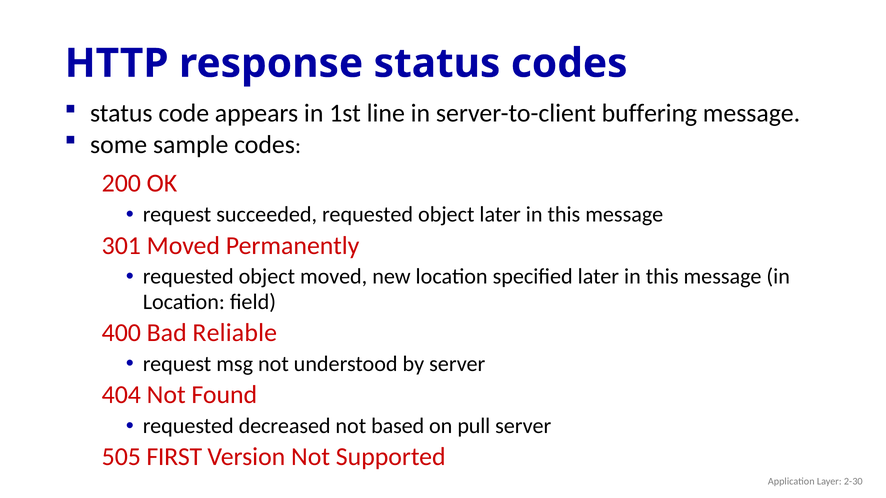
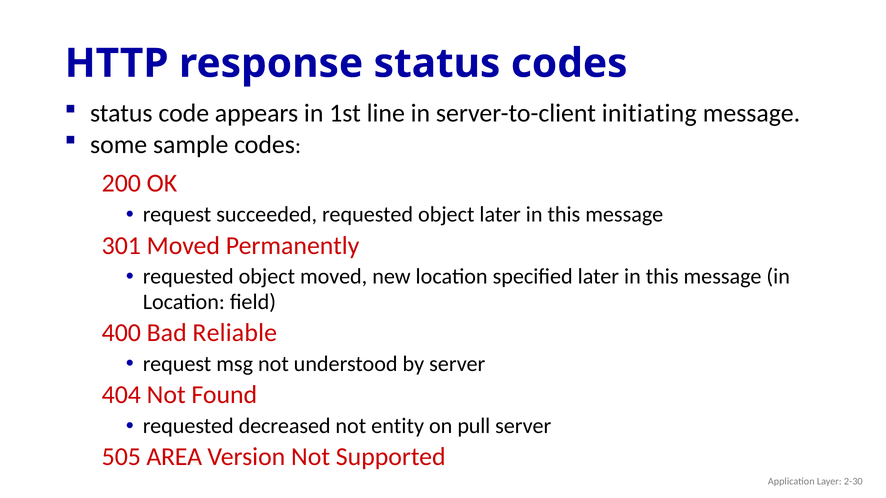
buffering: buffering -> initiating
based: based -> entity
FIRST: FIRST -> AREA
